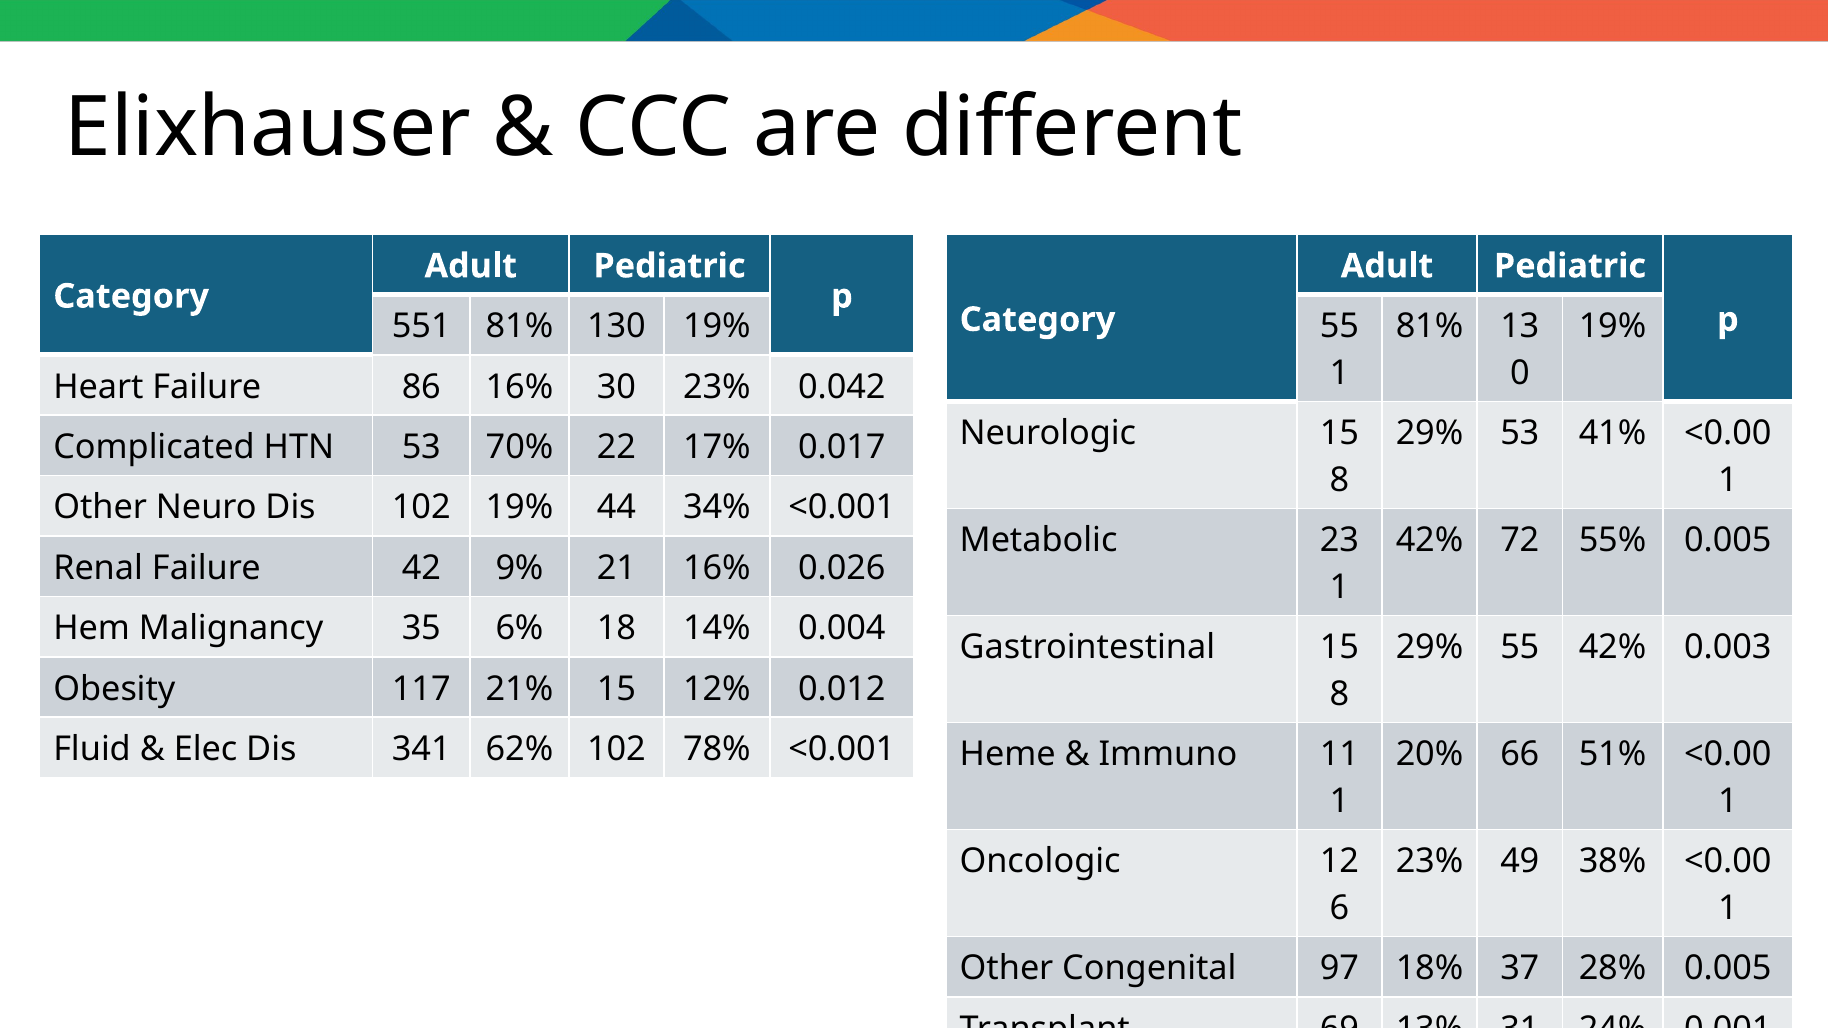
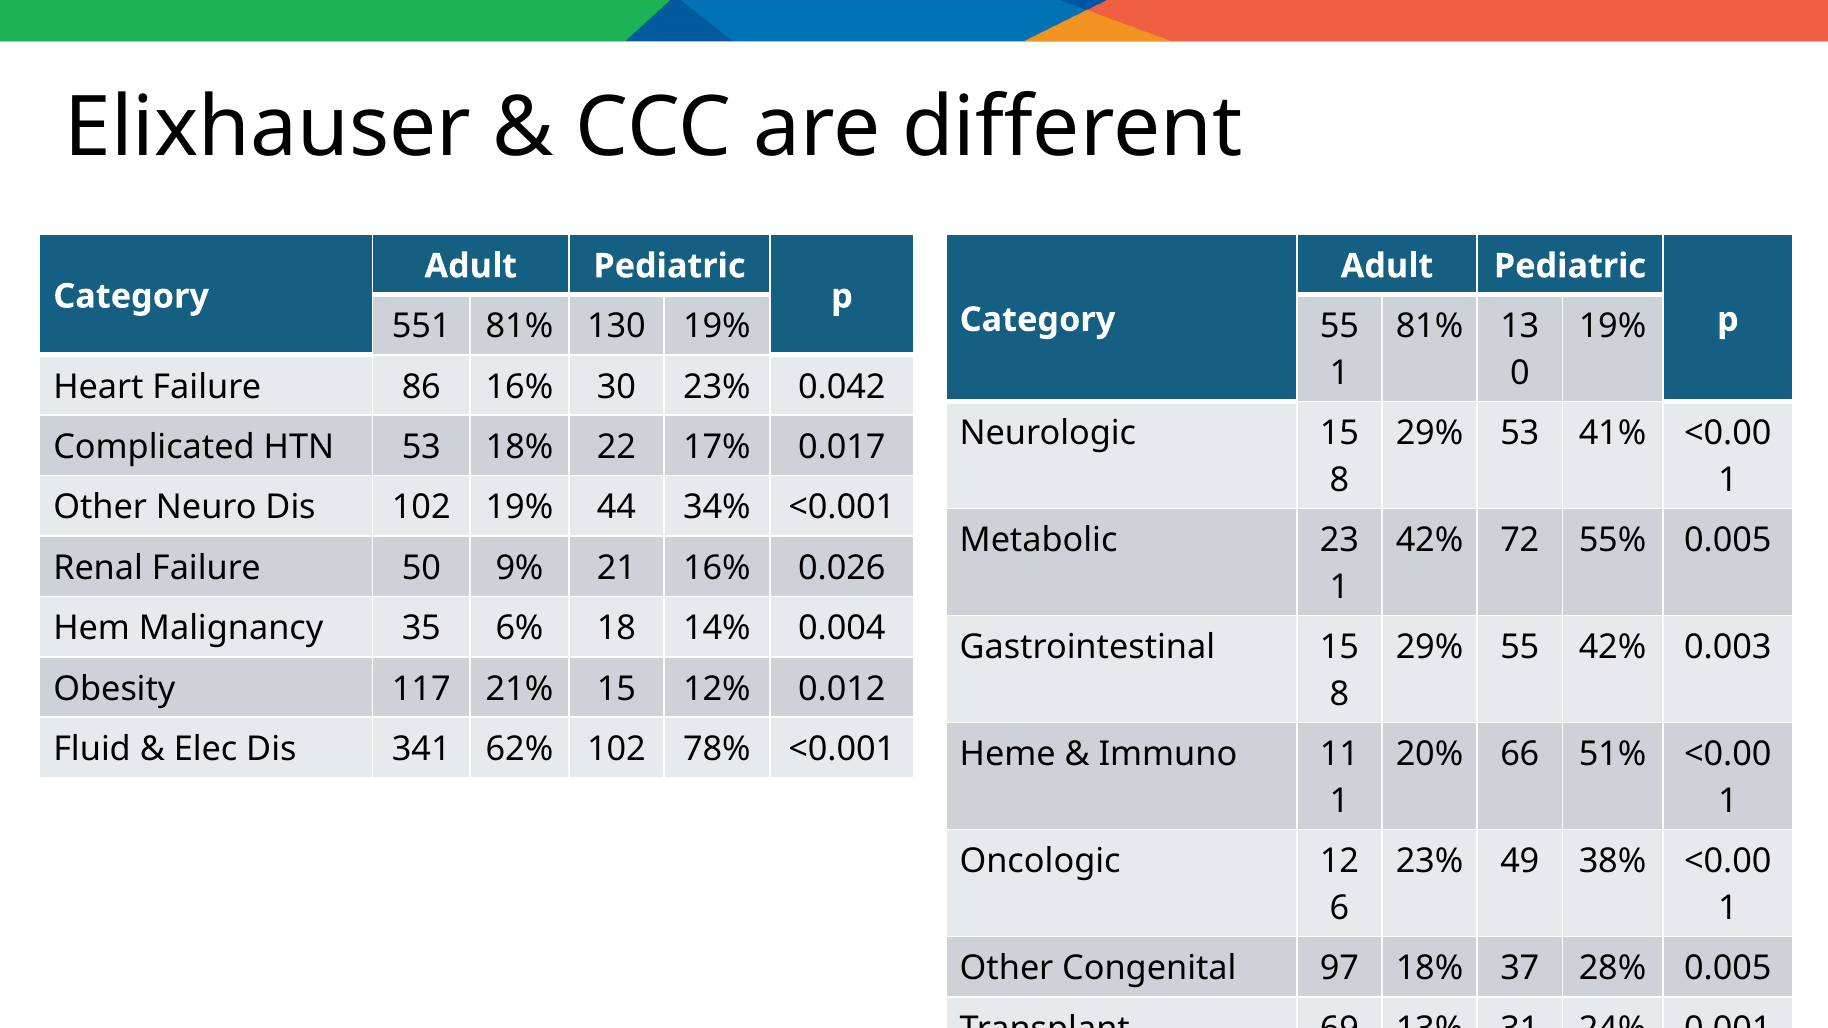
53 70%: 70% -> 18%
42: 42 -> 50
